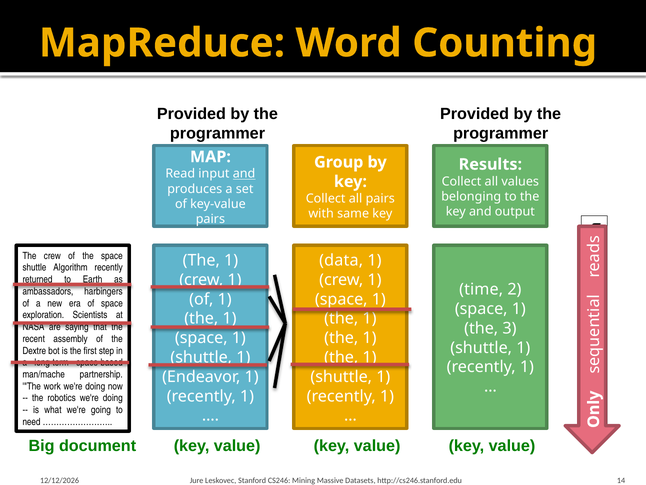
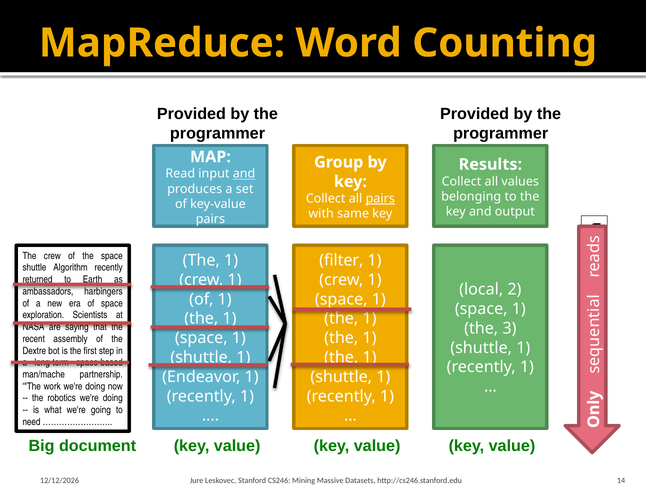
pairs at (380, 198) underline: none -> present
data: data -> filter
time: time -> local
